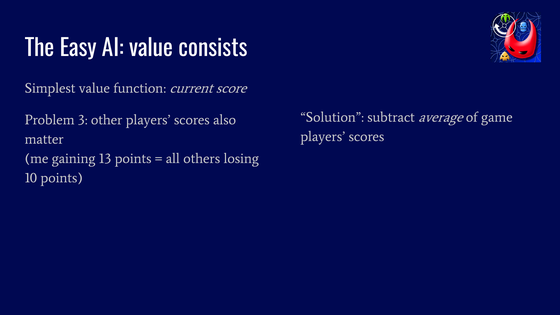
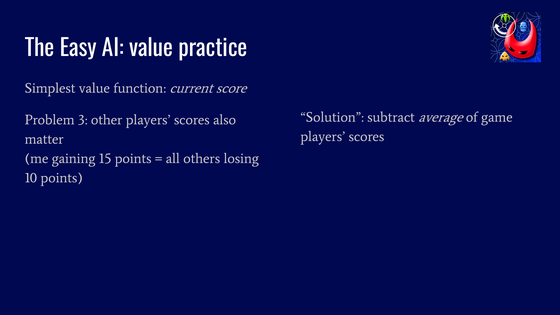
consists: consists -> practice
13: 13 -> 15
